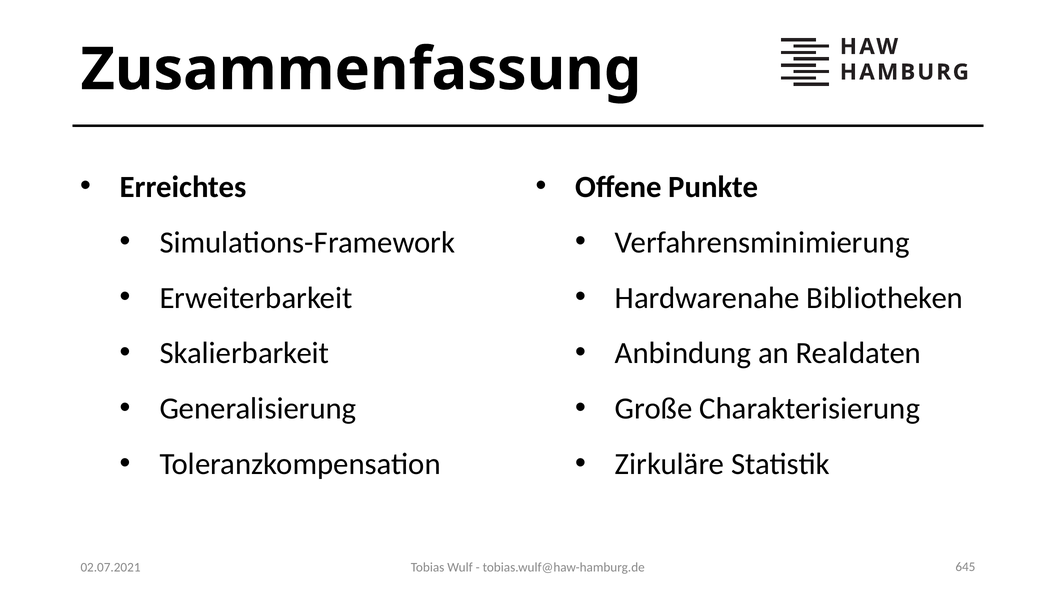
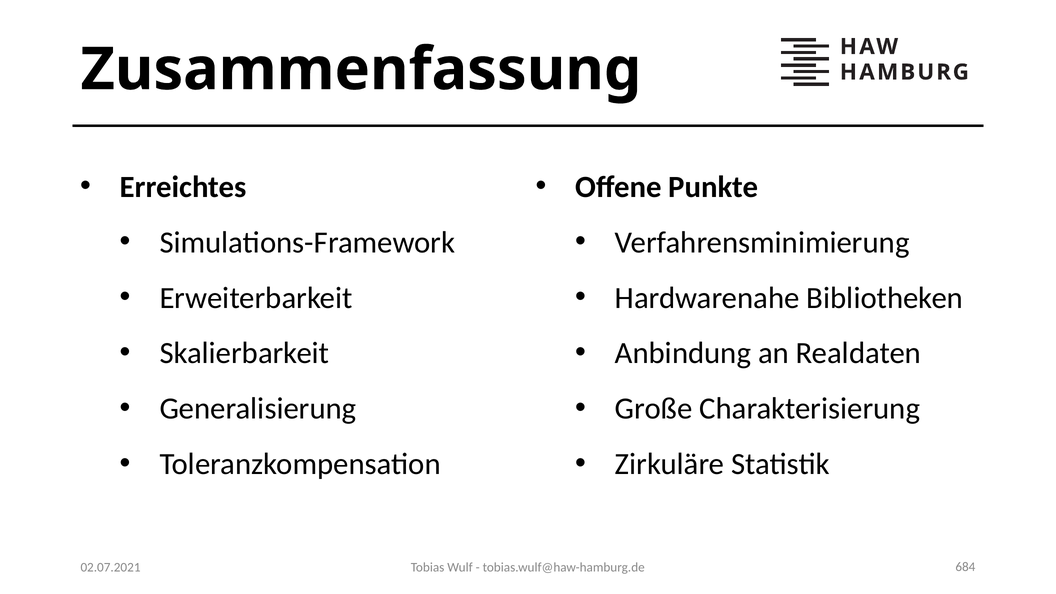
645: 645 -> 684
